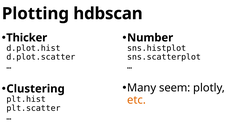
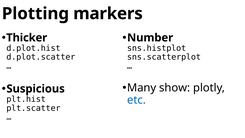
hdbscan: hdbscan -> markers
seem: seem -> show
Clustering: Clustering -> Suspicious
etc colour: orange -> blue
